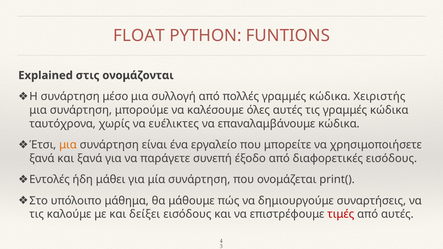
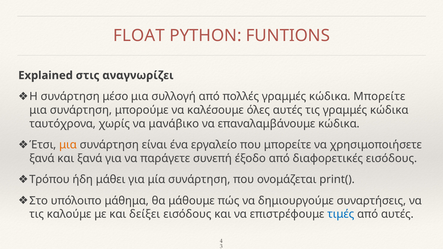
ονομάζονται: ονομάζονται -> αναγνωρίζει
κώδικα Χειριστής: Χειριστής -> Μπορείτε
ευέλικτες: ευέλικτες -> μανάβικο
Εντολές: Εντολές -> Τρόπου
τιμές colour: red -> blue
